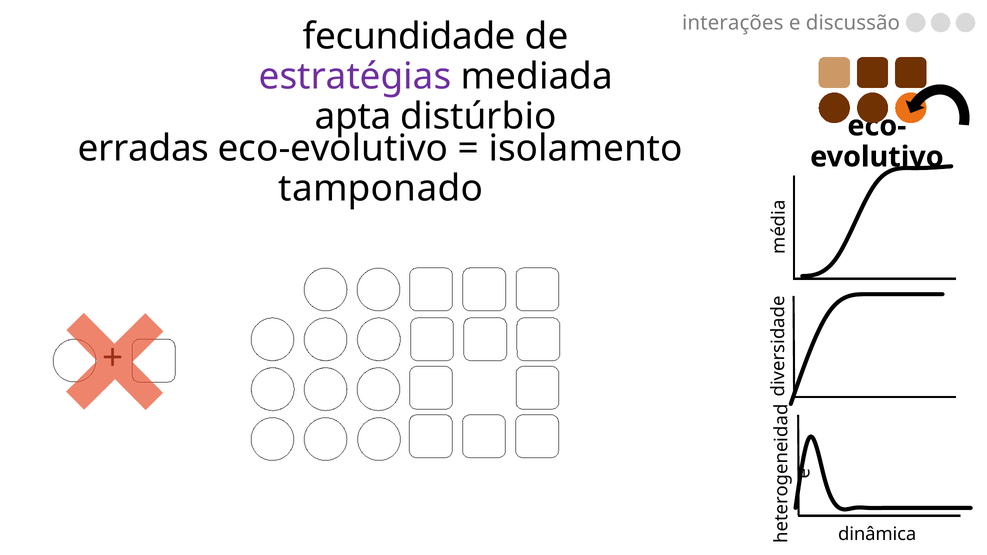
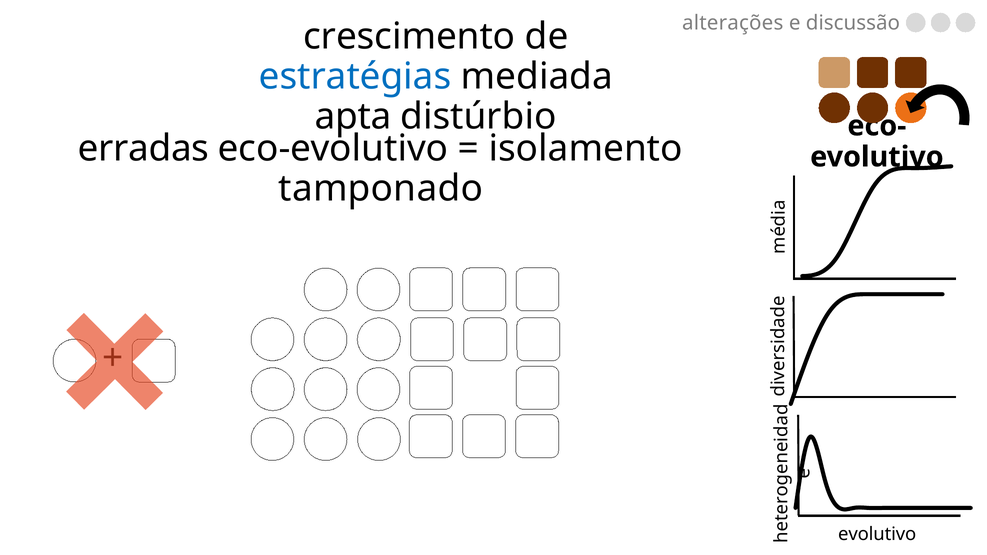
interações: interações -> alterações
fecundidade: fecundidade -> crescimento
estratégias colour: purple -> blue
dinâmica at (877, 535): dinâmica -> evolutivo
